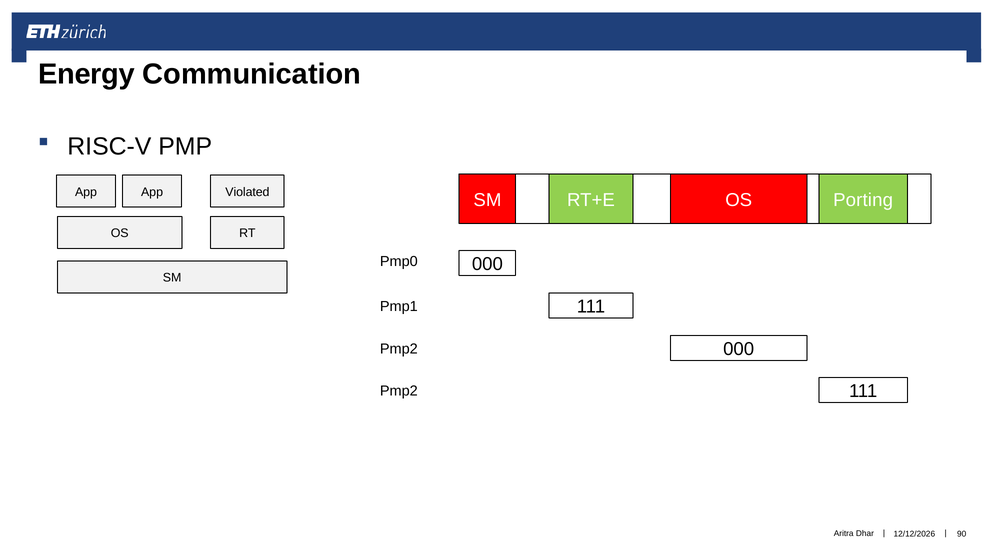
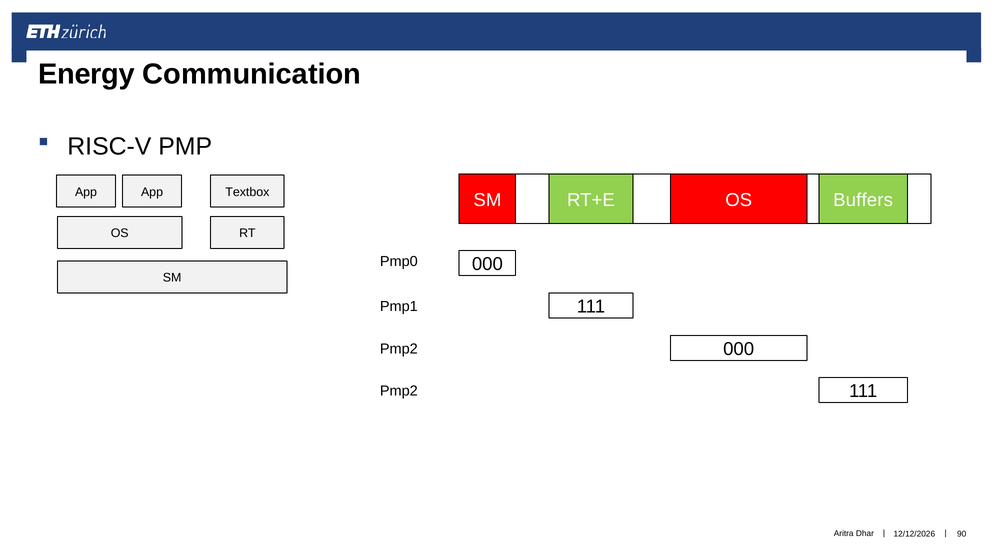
Violated: Violated -> Textbox
Porting: Porting -> Buffers
